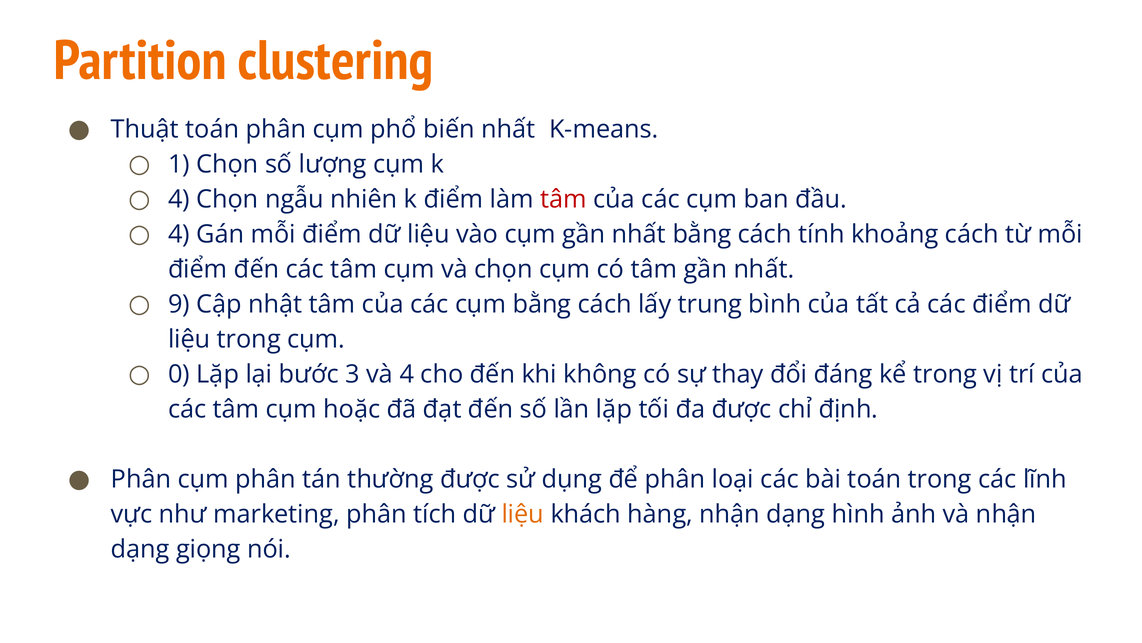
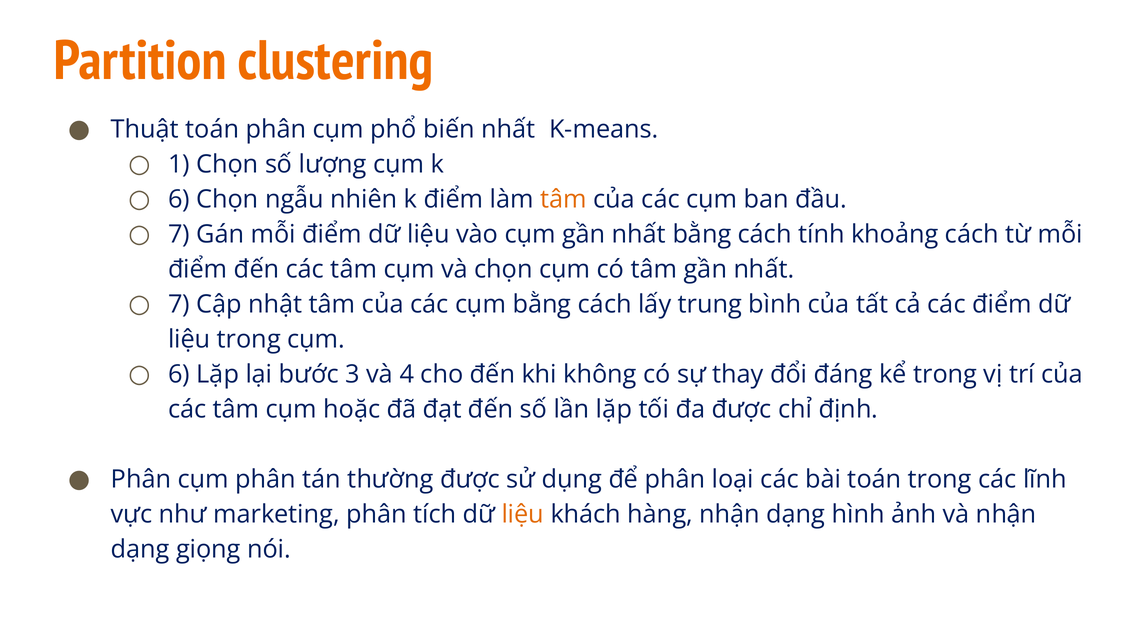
4 at (179, 199): 4 -> 6
tâm at (563, 199) colour: red -> orange
4 at (179, 234): 4 -> 7
9 at (179, 304): 9 -> 7
0 at (179, 374): 0 -> 6
